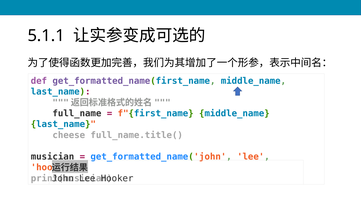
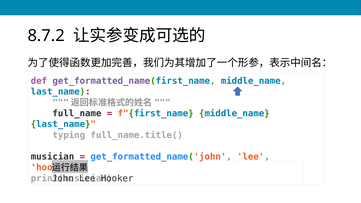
5.1.1: 5.1.1 -> 8.7.2
cheese: cheese -> typing
